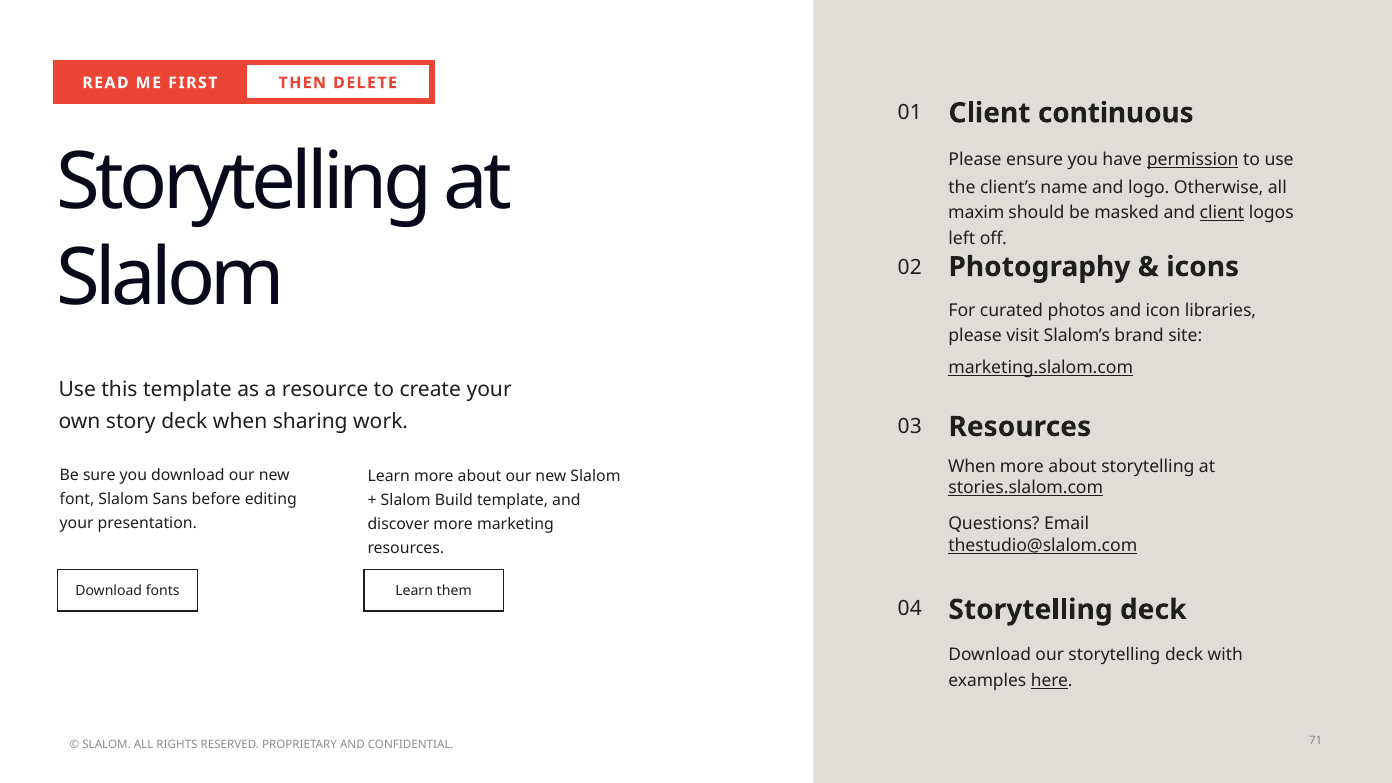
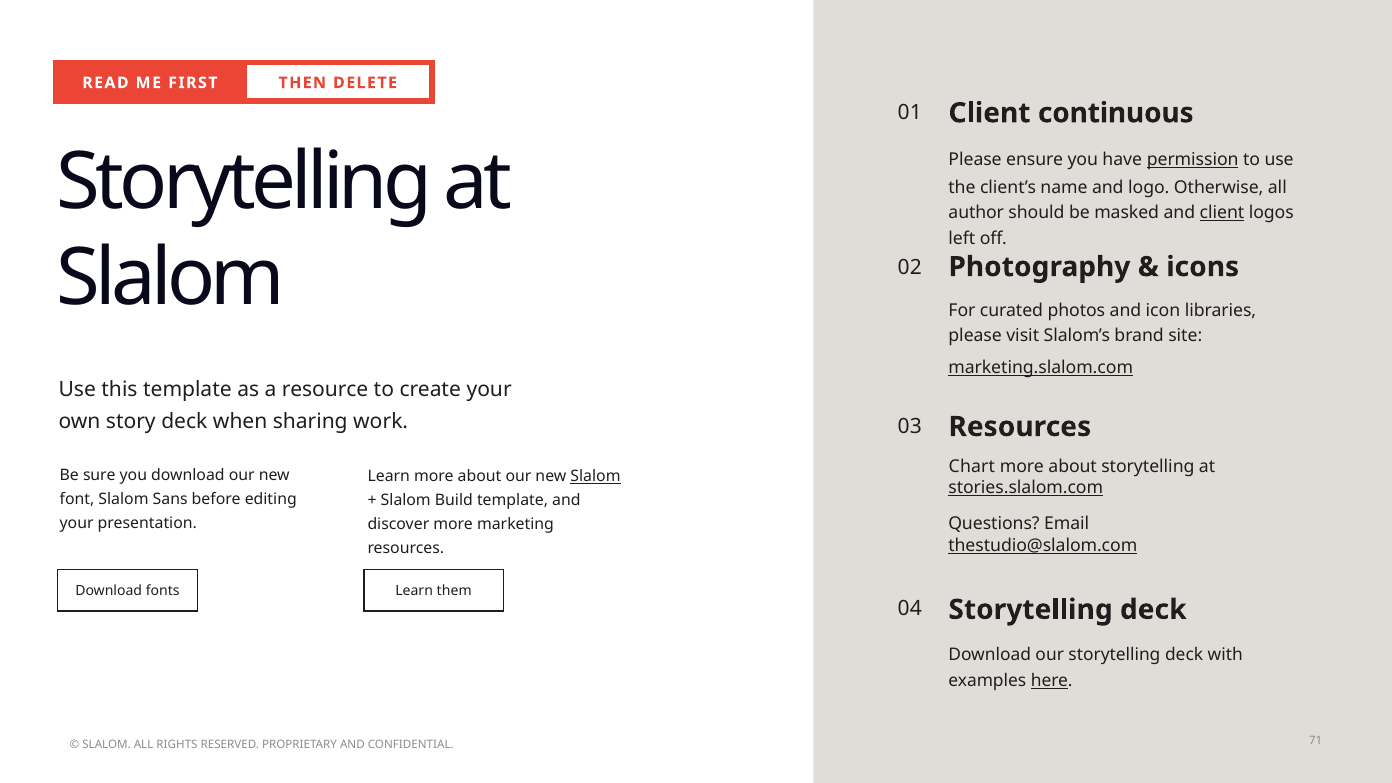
maxim: maxim -> author
When at (972, 466): When -> Chart
Slalom at (595, 476) underline: none -> present
